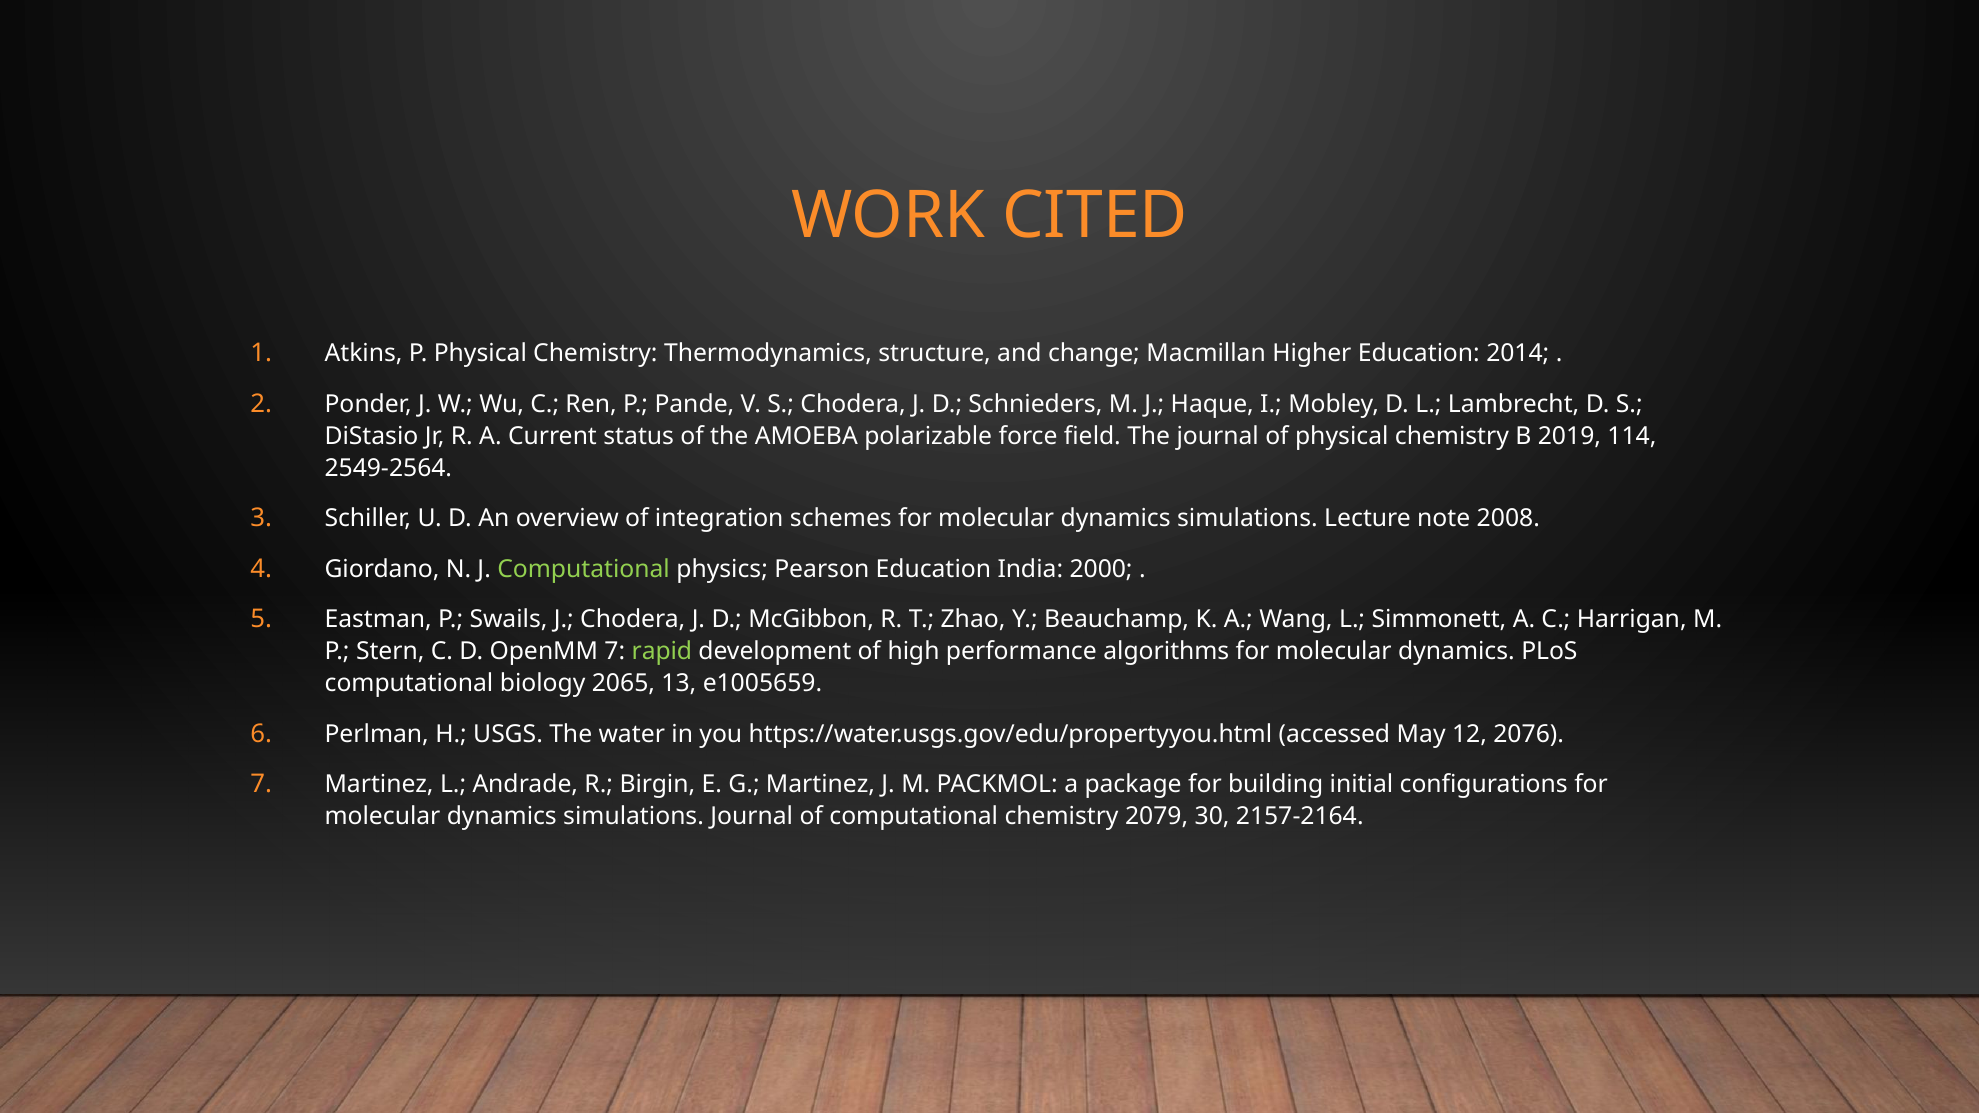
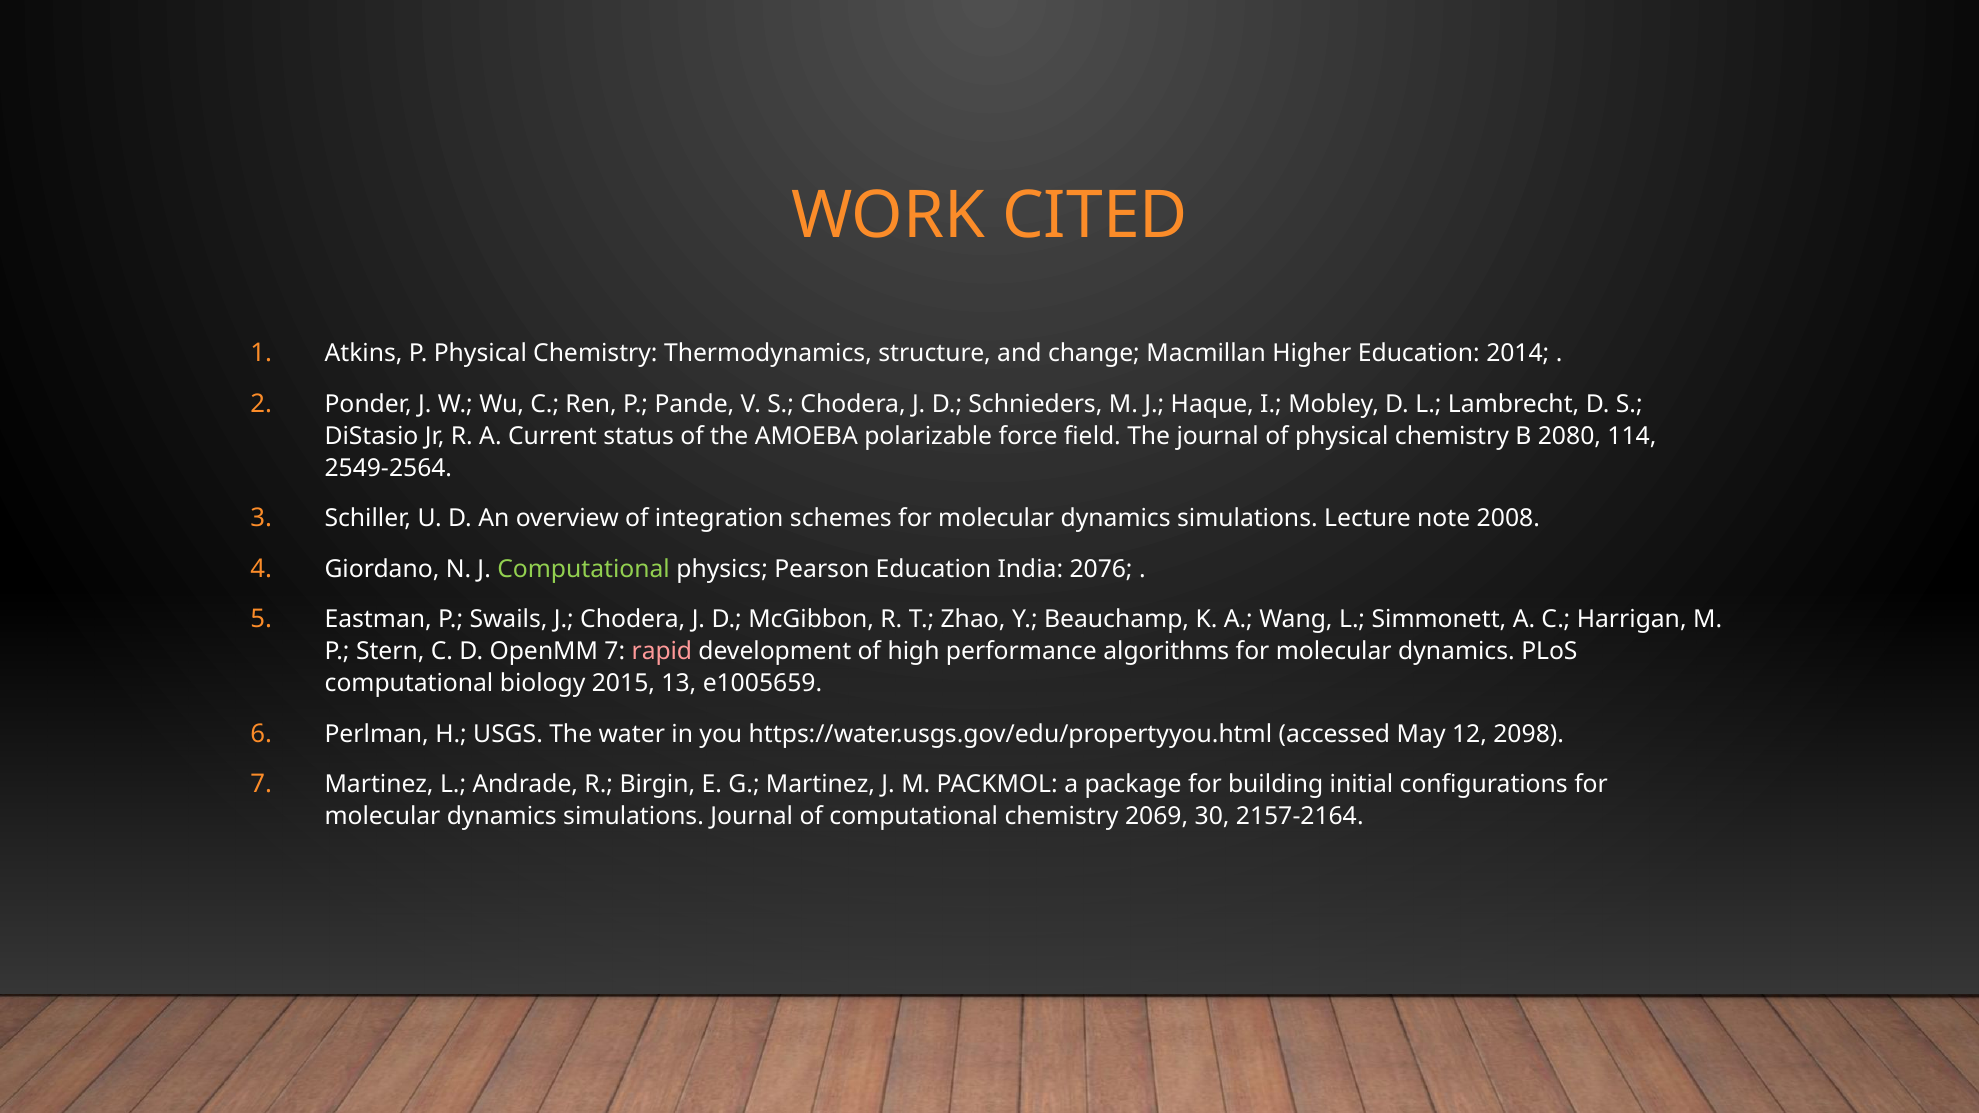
2019: 2019 -> 2080
2000: 2000 -> 2076
rapid colour: light green -> pink
2065: 2065 -> 2015
2076: 2076 -> 2098
2079: 2079 -> 2069
